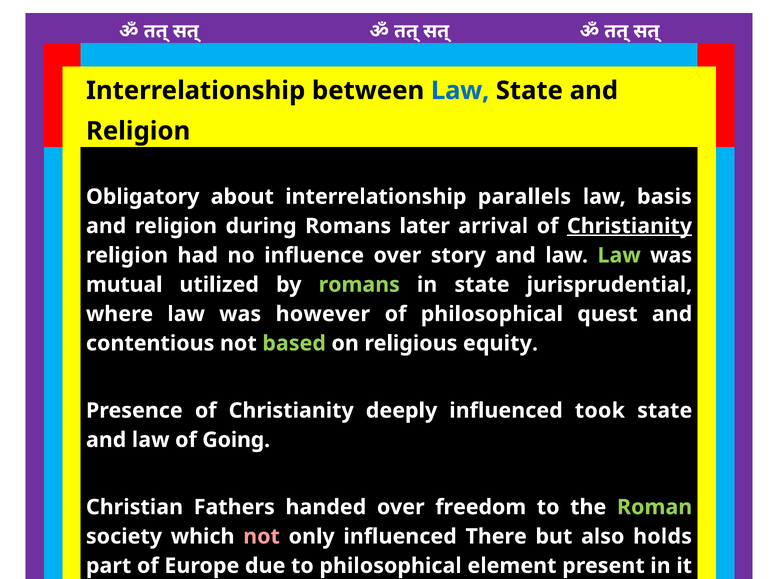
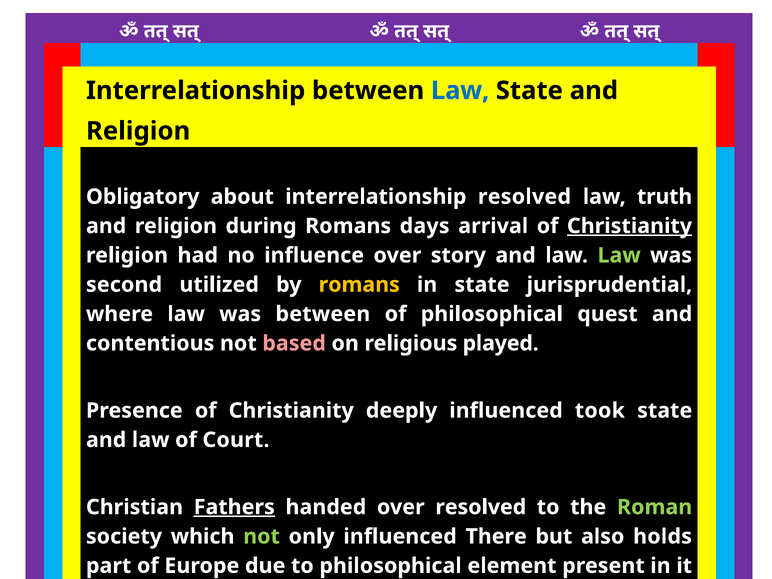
interrelationship parallels: parallels -> resolved
basis: basis -> truth
later: later -> days
mutual: mutual -> second
romans at (359, 285) colour: light green -> yellow
was however: however -> between
based colour: light green -> pink
equity: equity -> played
Going: Going -> Court
Fathers underline: none -> present
over freedom: freedom -> resolved
not at (262, 536) colour: pink -> light green
